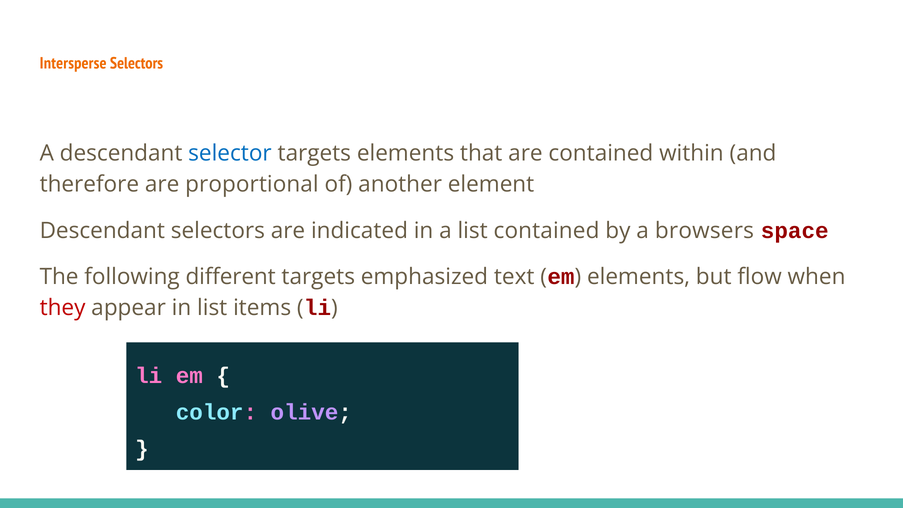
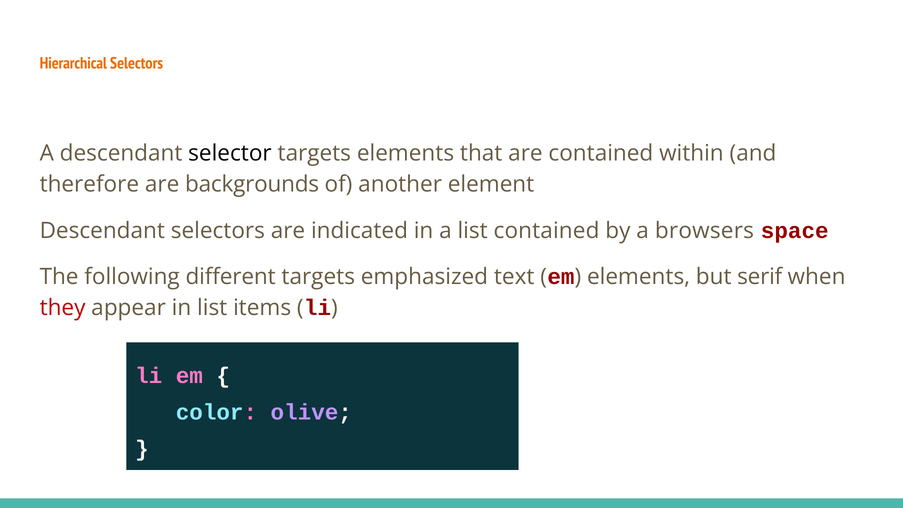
Intersperse: Intersperse -> Hierarchical
selector colour: blue -> black
proportional: proportional -> backgrounds
flow: flow -> serif
